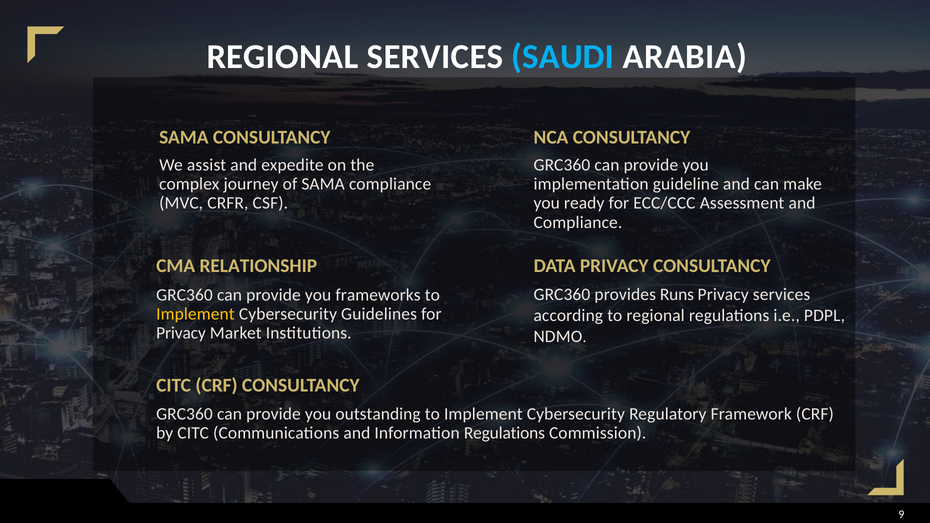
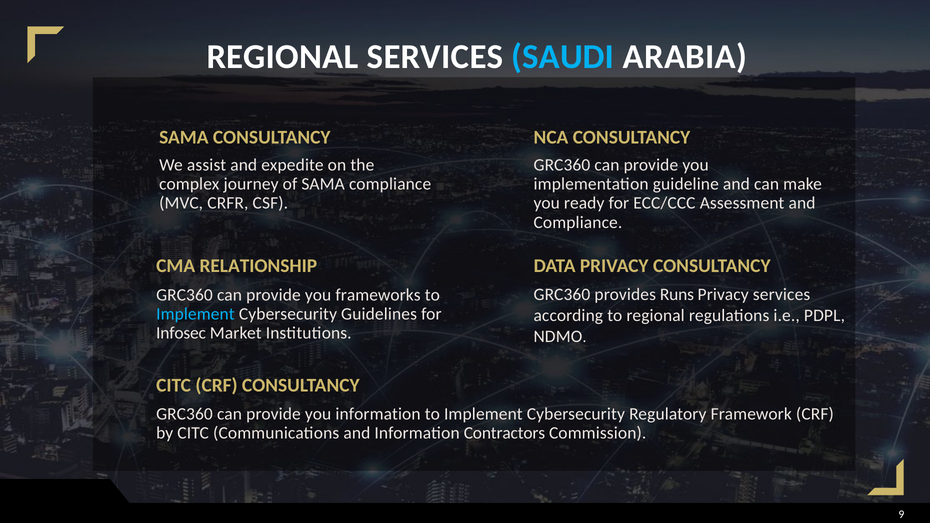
Implement at (195, 314) colour: yellow -> light blue
Privacy at (181, 333): Privacy -> Infosec
you outstanding: outstanding -> information
Information Regulations: Regulations -> Contractors
